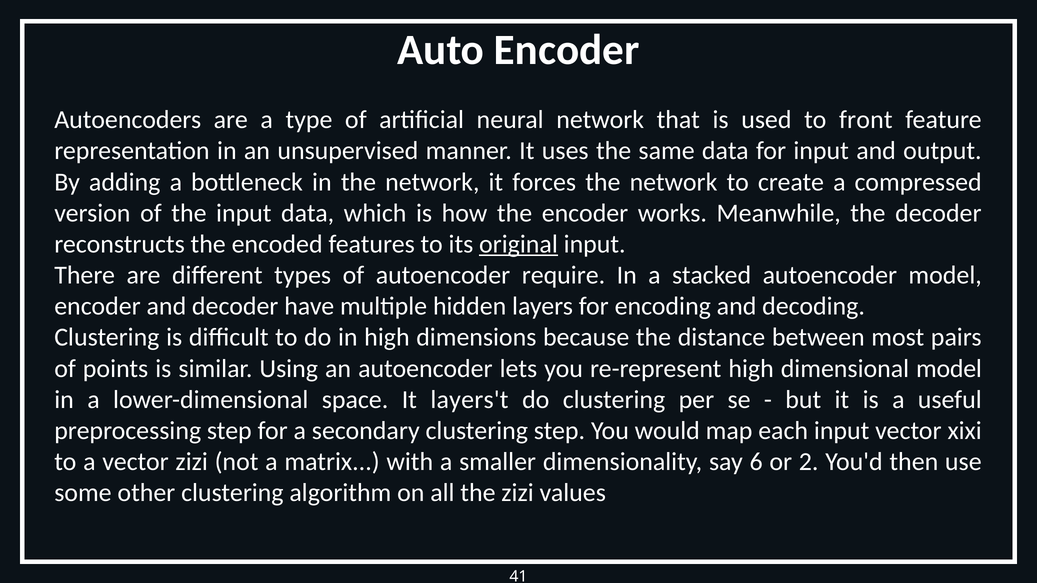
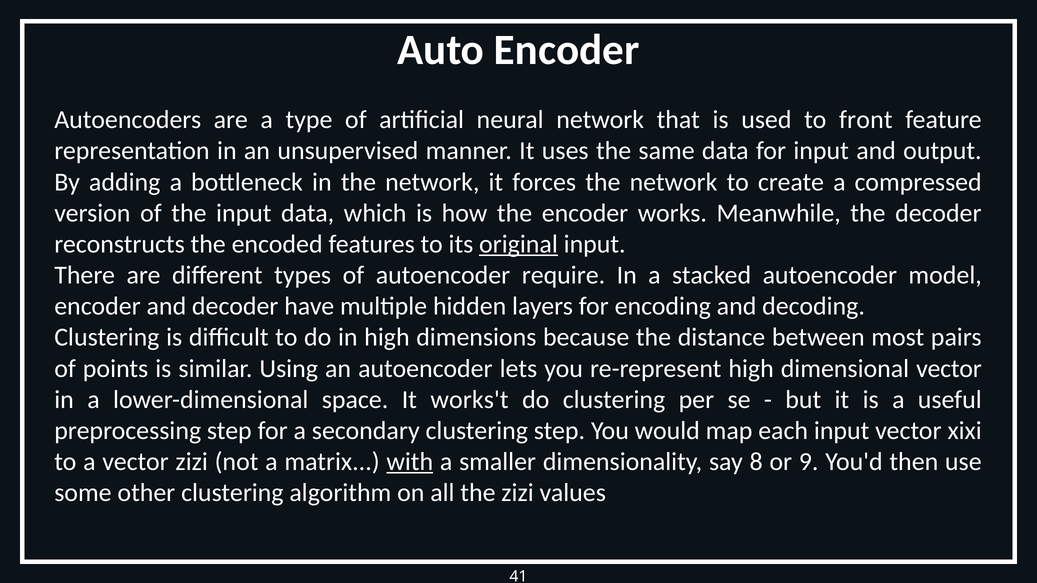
dimensional model: model -> vector
layers't: layers't -> works't
with underline: none -> present
6: 6 -> 8
2: 2 -> 9
